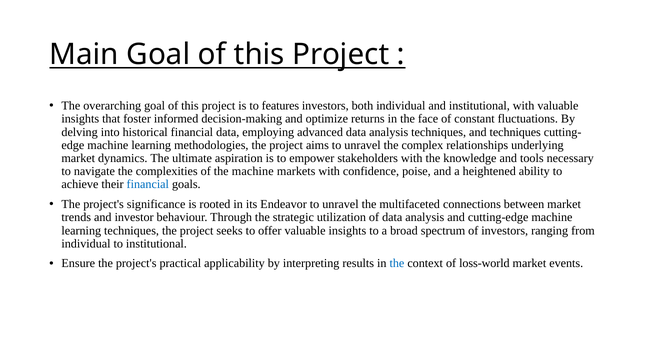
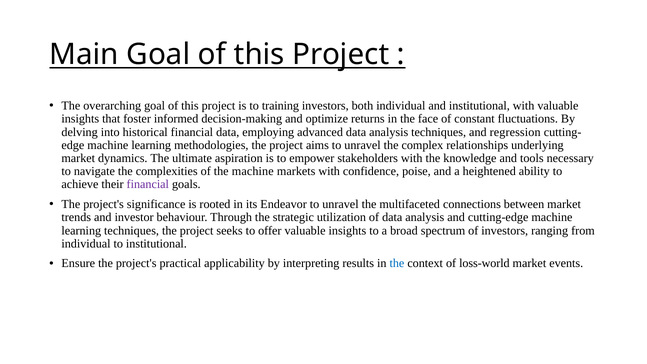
features: features -> training
and techniques: techniques -> regression
financial at (148, 184) colour: blue -> purple
